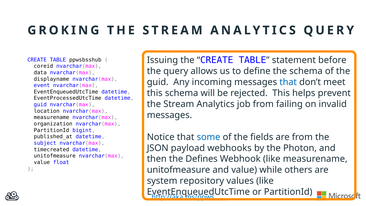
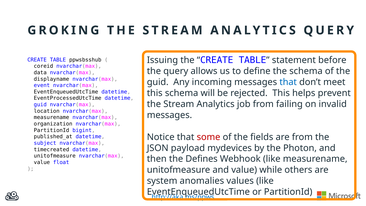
some colour: blue -> red
webhooks: webhooks -> mydevices
repository: repository -> anomalies
